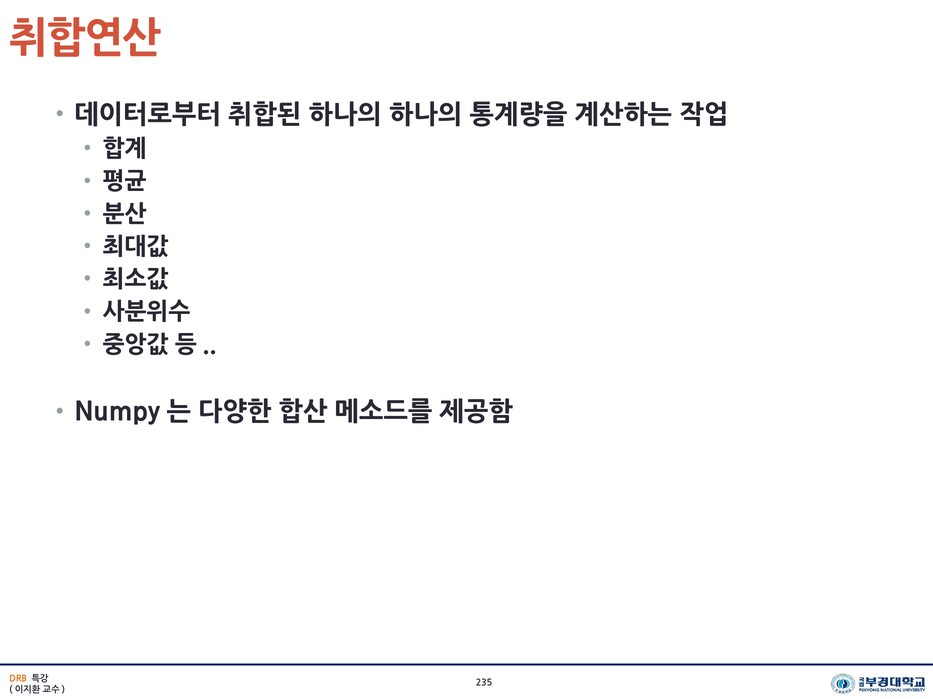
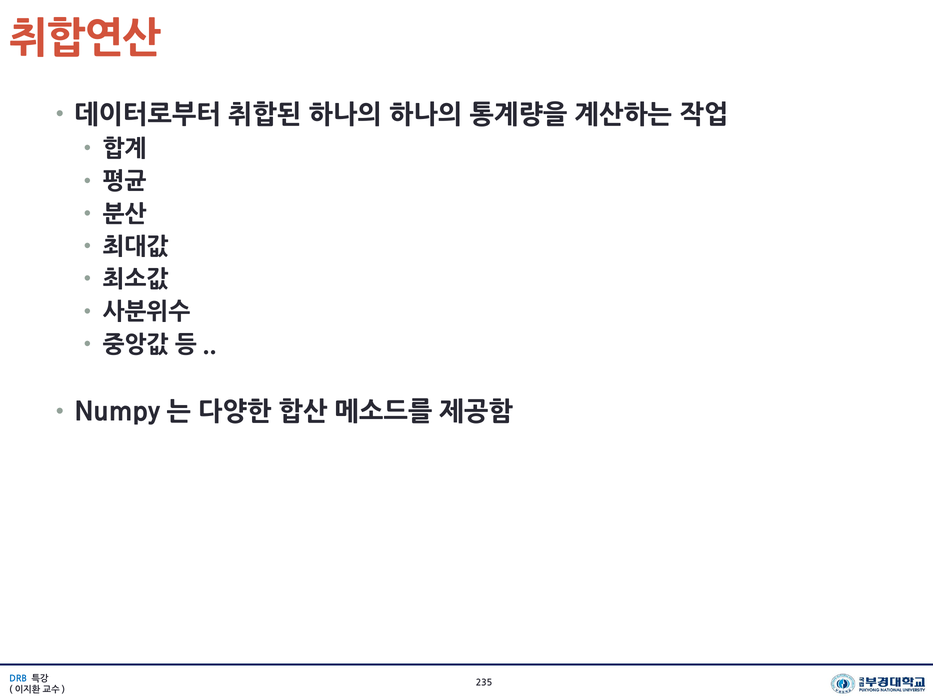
DRB colour: orange -> blue
